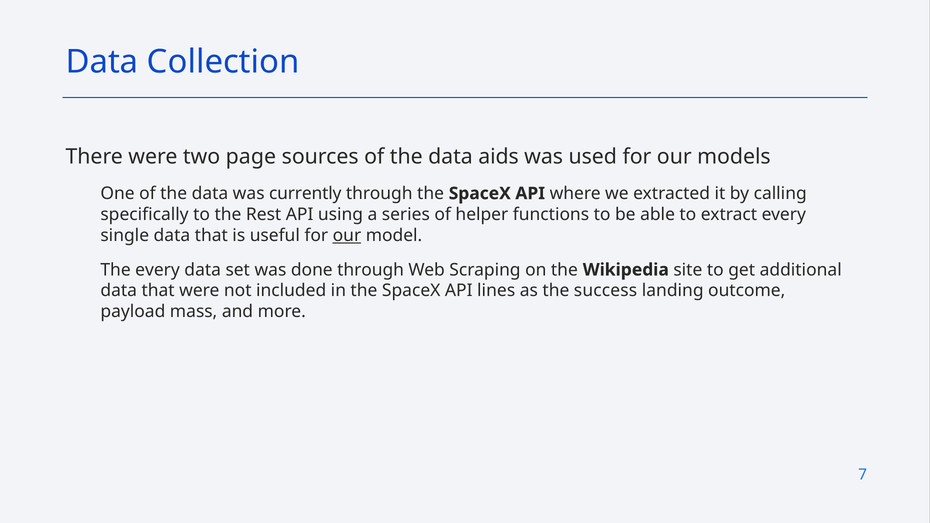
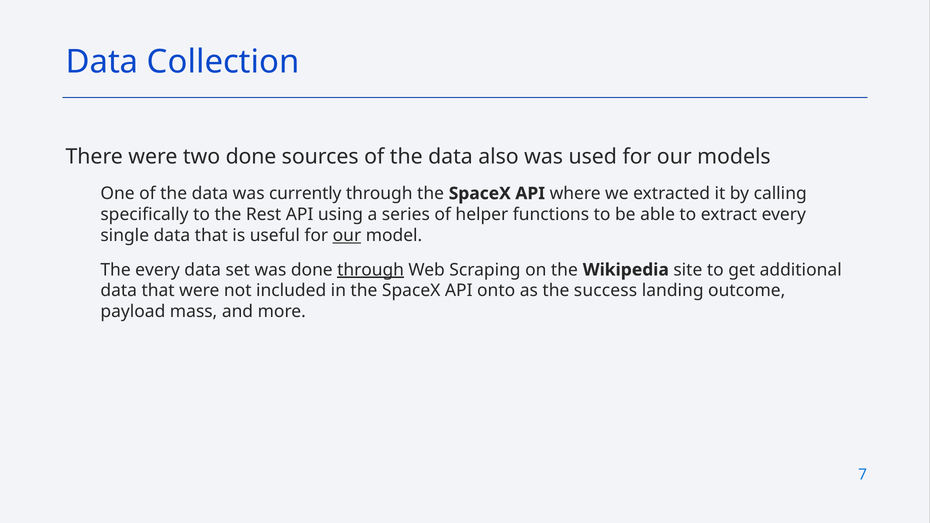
two page: page -> done
aids: aids -> also
through at (371, 270) underline: none -> present
lines: lines -> onto
